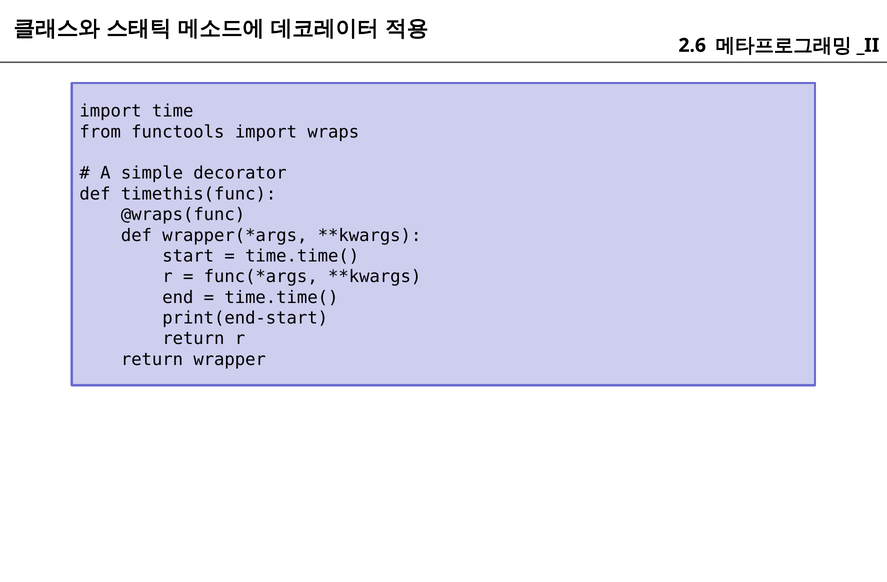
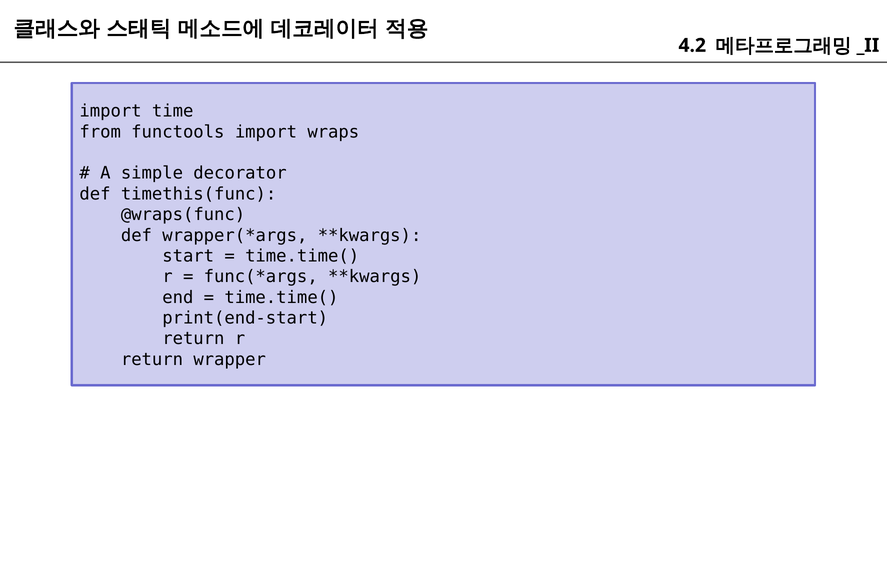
2.6: 2.6 -> 4.2
